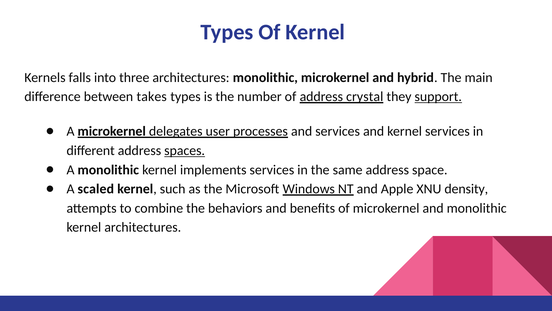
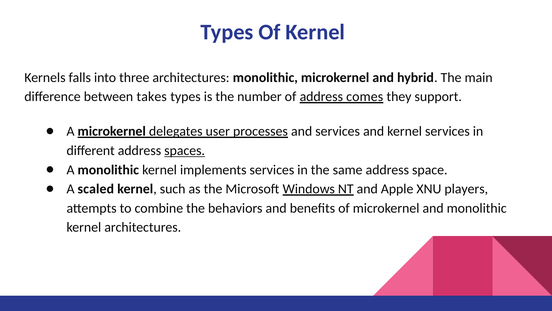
crystal: crystal -> comes
support underline: present -> none
density: density -> players
